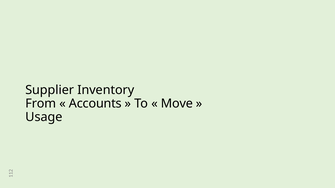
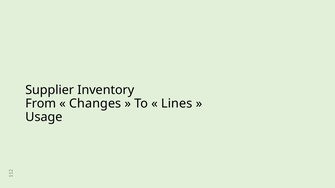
Accounts: Accounts -> Changes
Move: Move -> Lines
